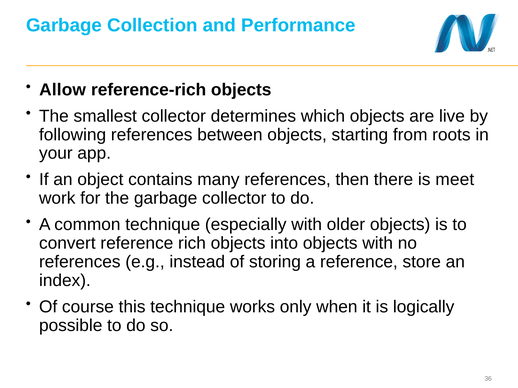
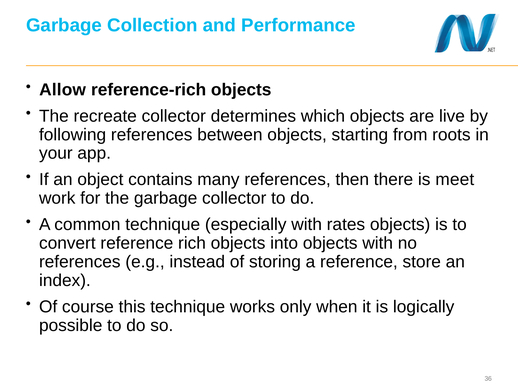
smallest: smallest -> recreate
older: older -> rates
